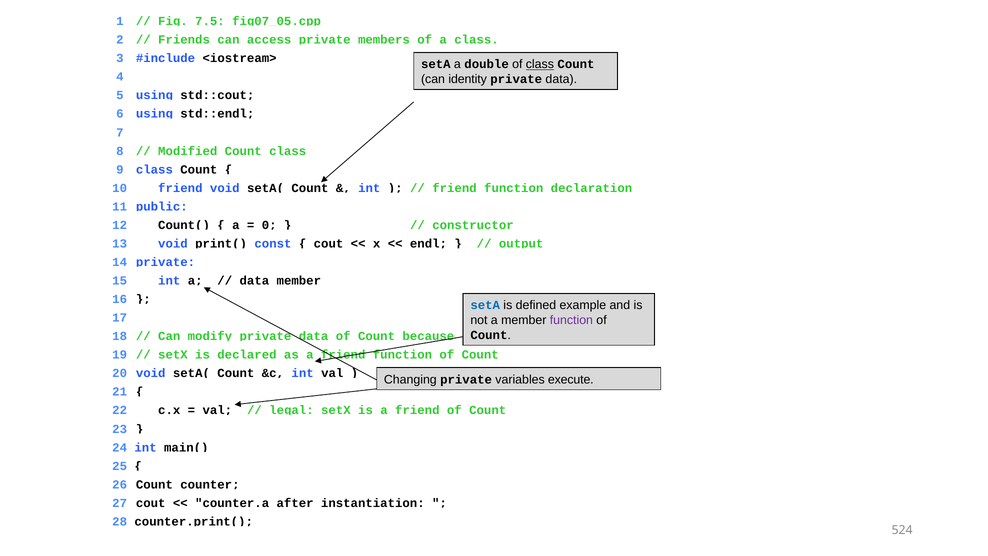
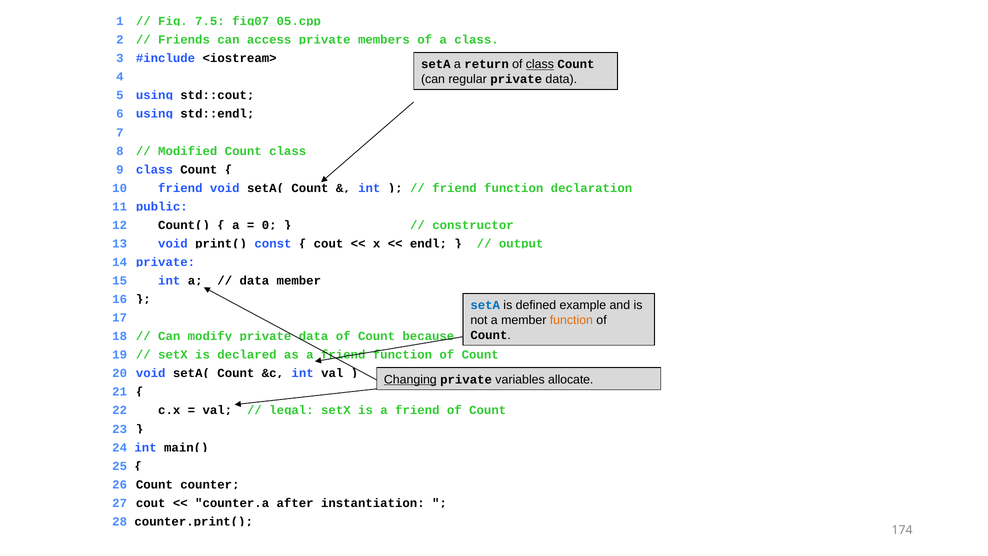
double: double -> return
identity: identity -> regular
function at (571, 320) colour: purple -> orange
Changing underline: none -> present
execute: execute -> allocate
524: 524 -> 174
